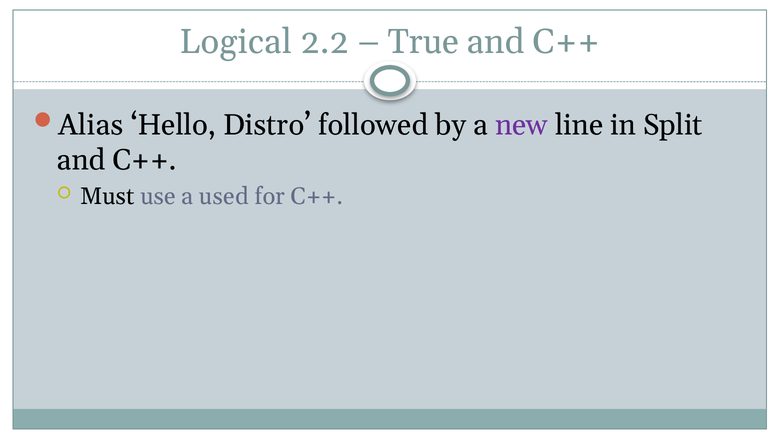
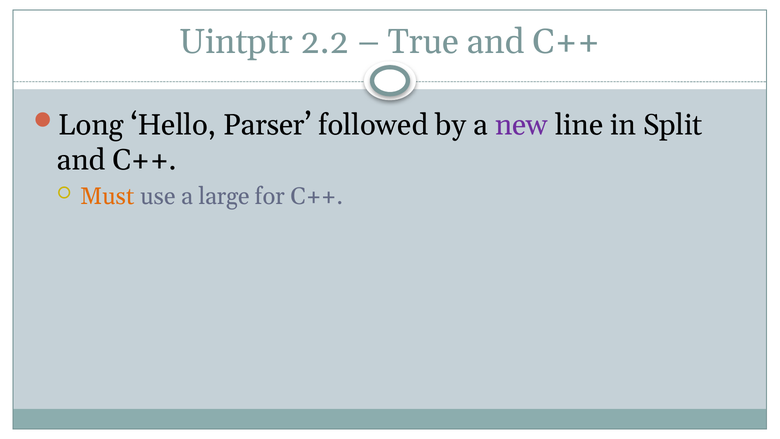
Logical: Logical -> Uintptr
Alias: Alias -> Long
Distro: Distro -> Parser
Must colour: black -> orange
used: used -> large
